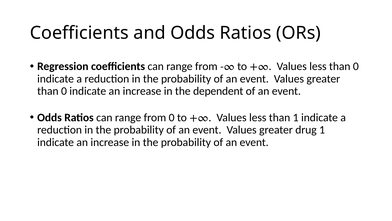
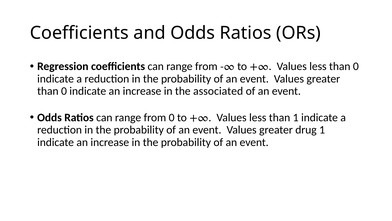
dependent: dependent -> associated
